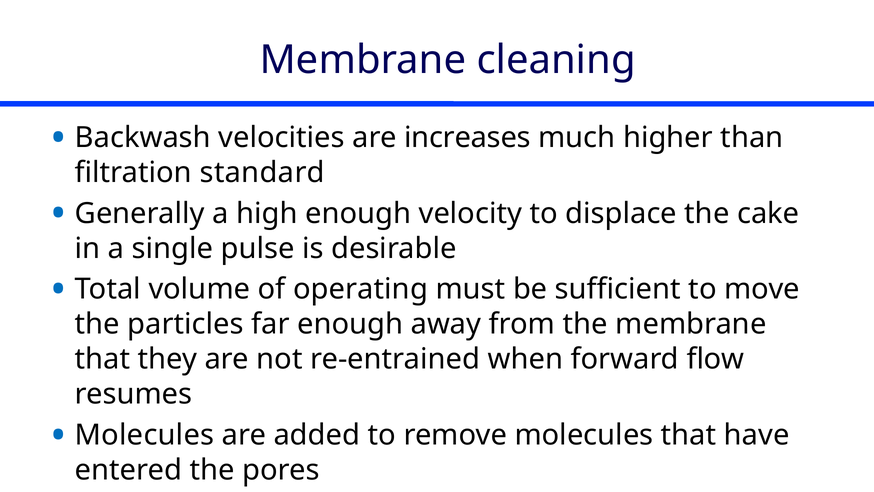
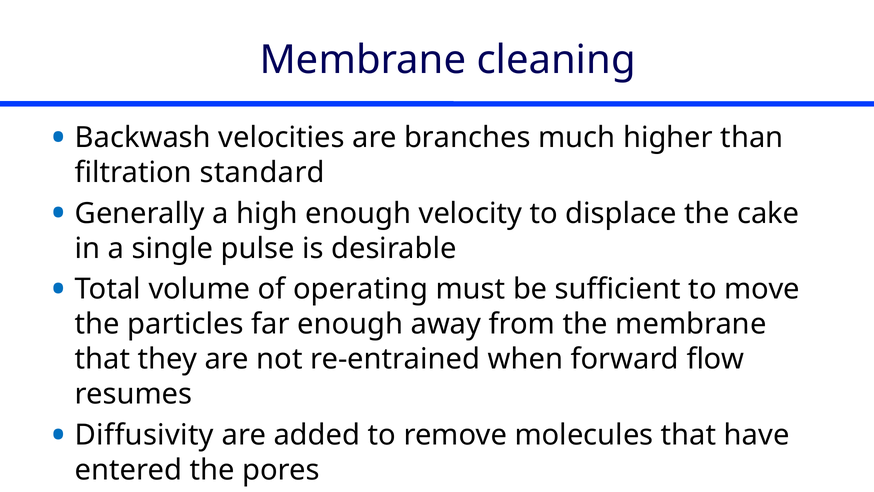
increases: increases -> branches
Molecules at (144, 435): Molecules -> Diffusivity
